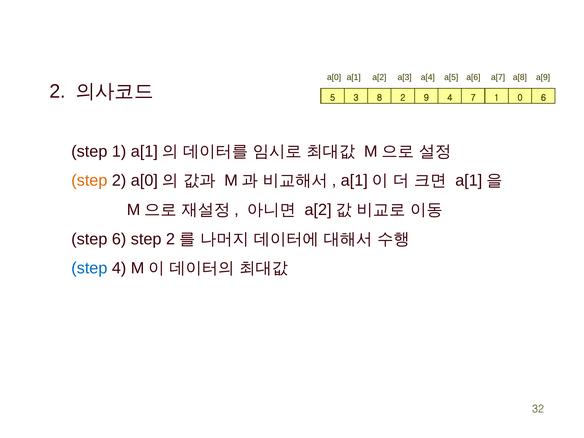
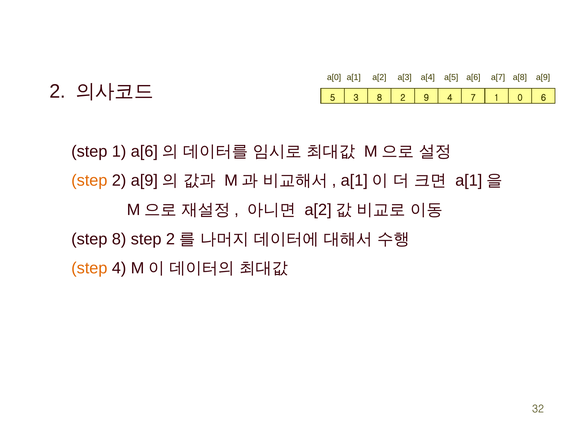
1 a[1: a[1 -> a[6
2 a[0: a[0 -> a[9
step 6: 6 -> 8
step at (89, 268) colour: blue -> orange
